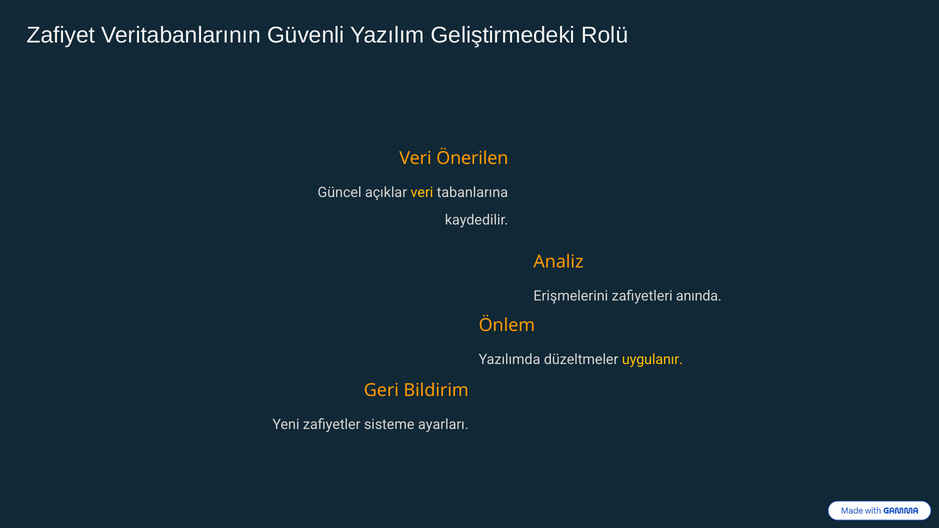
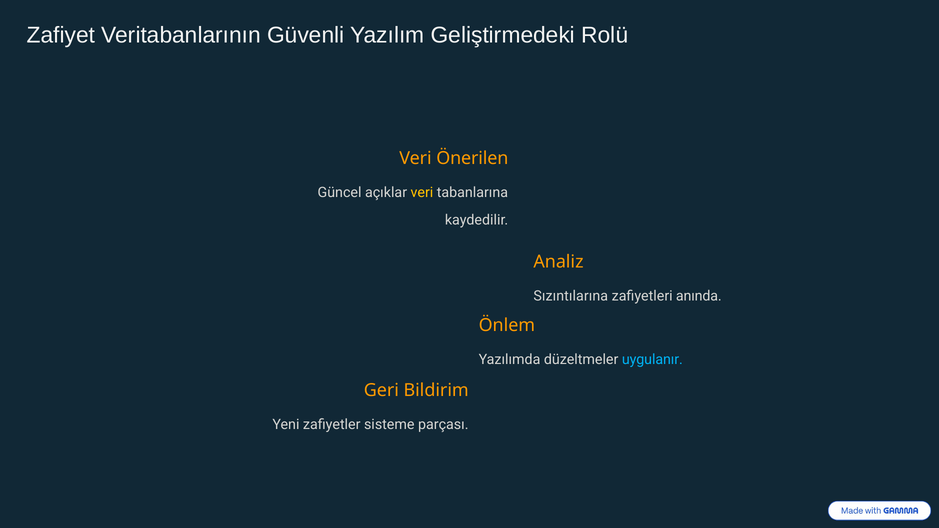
Erişmelerini: Erişmelerini -> Sızıntılarına
uygulanır colour: yellow -> light blue
ayarları: ayarları -> parçası
